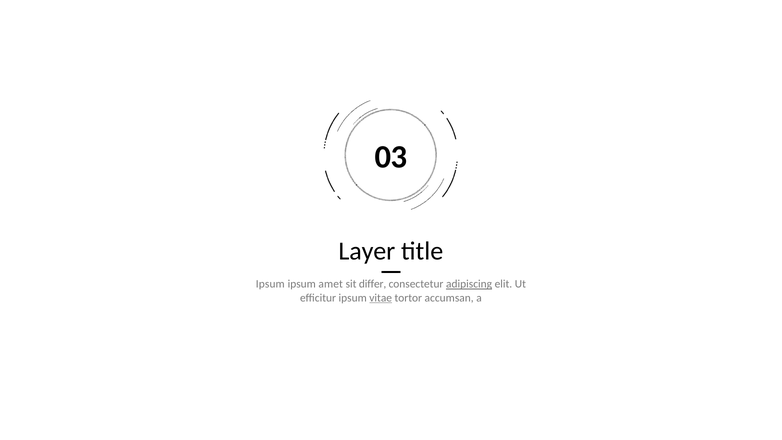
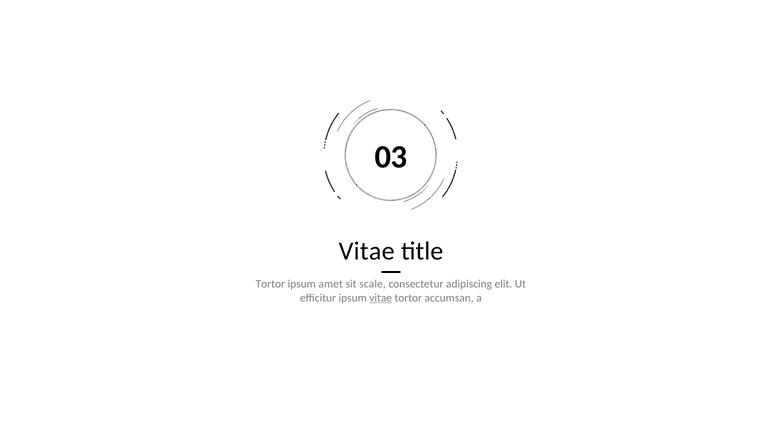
Layer at (367, 251): Layer -> Vitae
Ipsum at (270, 284): Ipsum -> Tortor
differ: differ -> scale
adipiscing underline: present -> none
